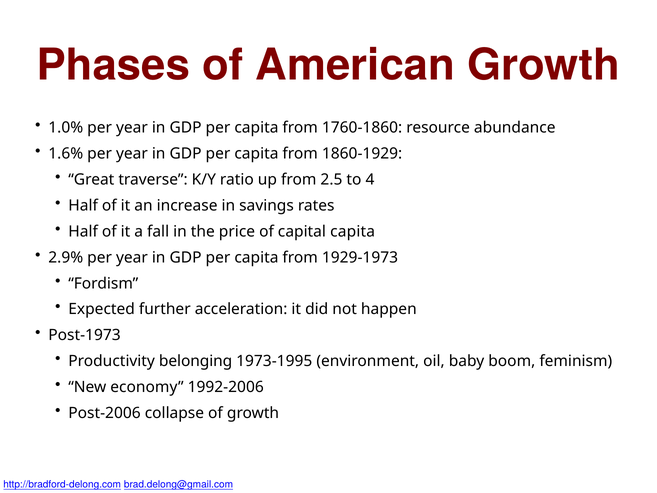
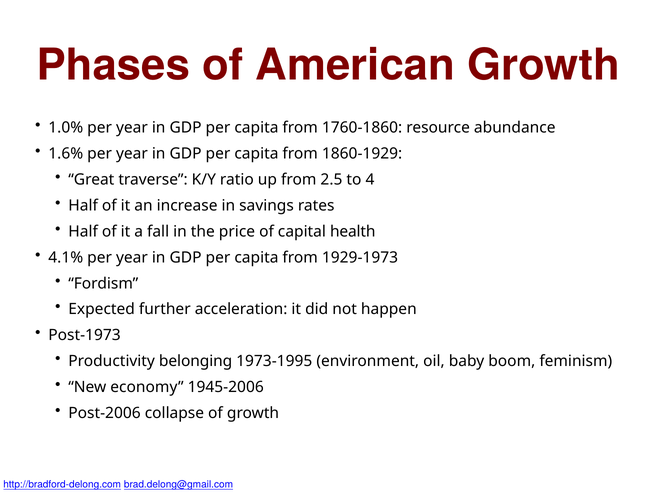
capital capita: capita -> health
2.9%: 2.9% -> 4.1%
1992-2006: 1992-2006 -> 1945-2006
